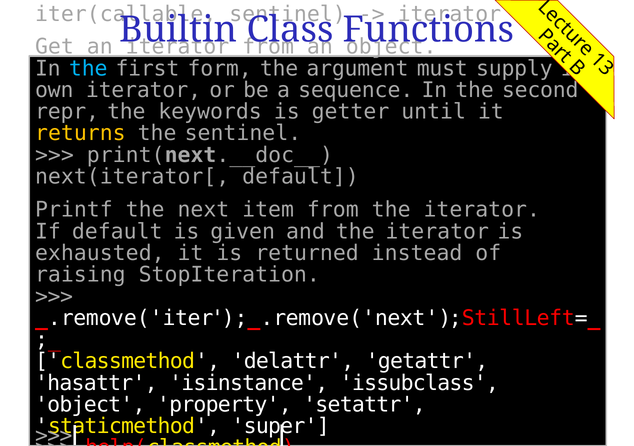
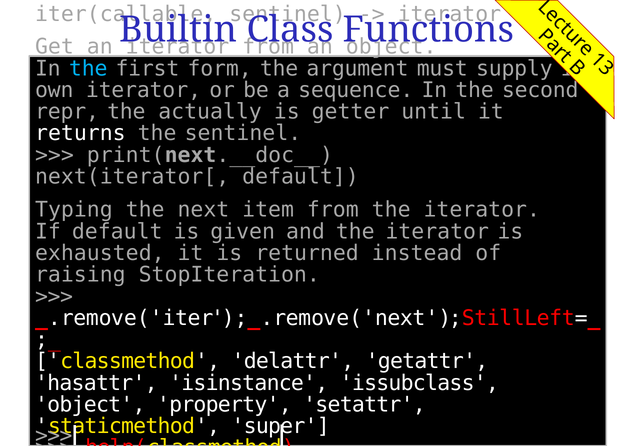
keywords: keywords -> actually
returns colour: yellow -> white
Printf: Printf -> Typing
